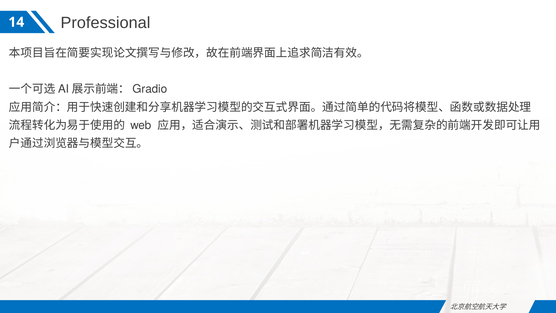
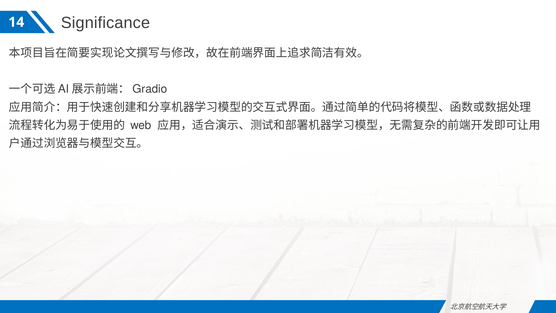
Professional: Professional -> Significance
